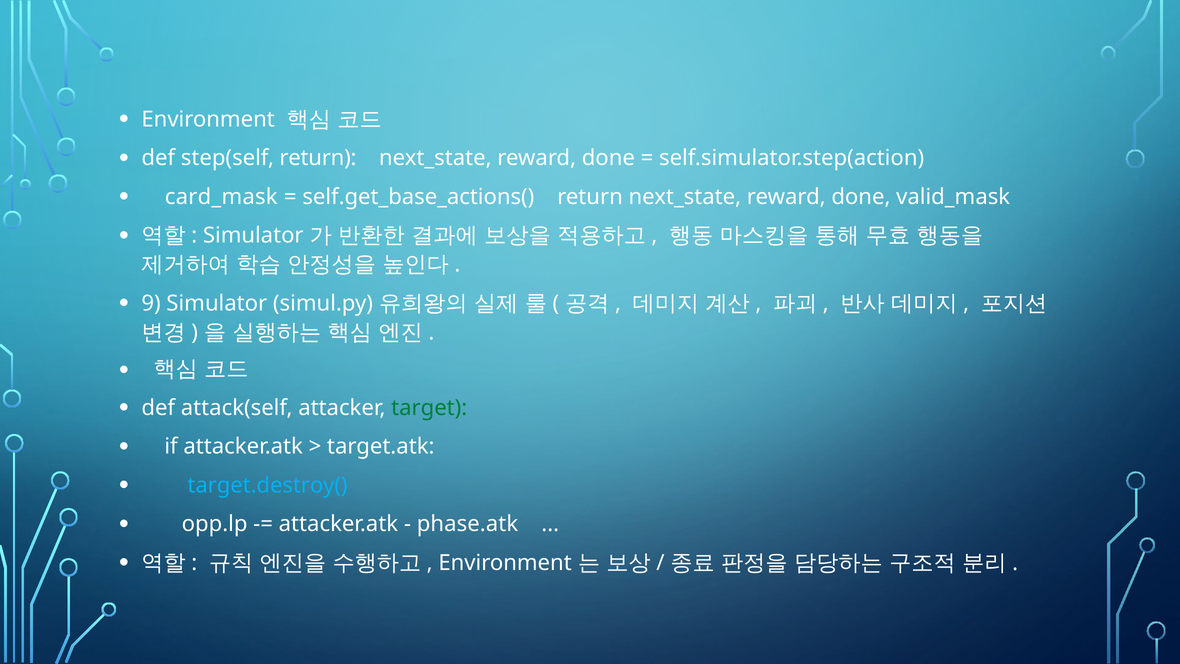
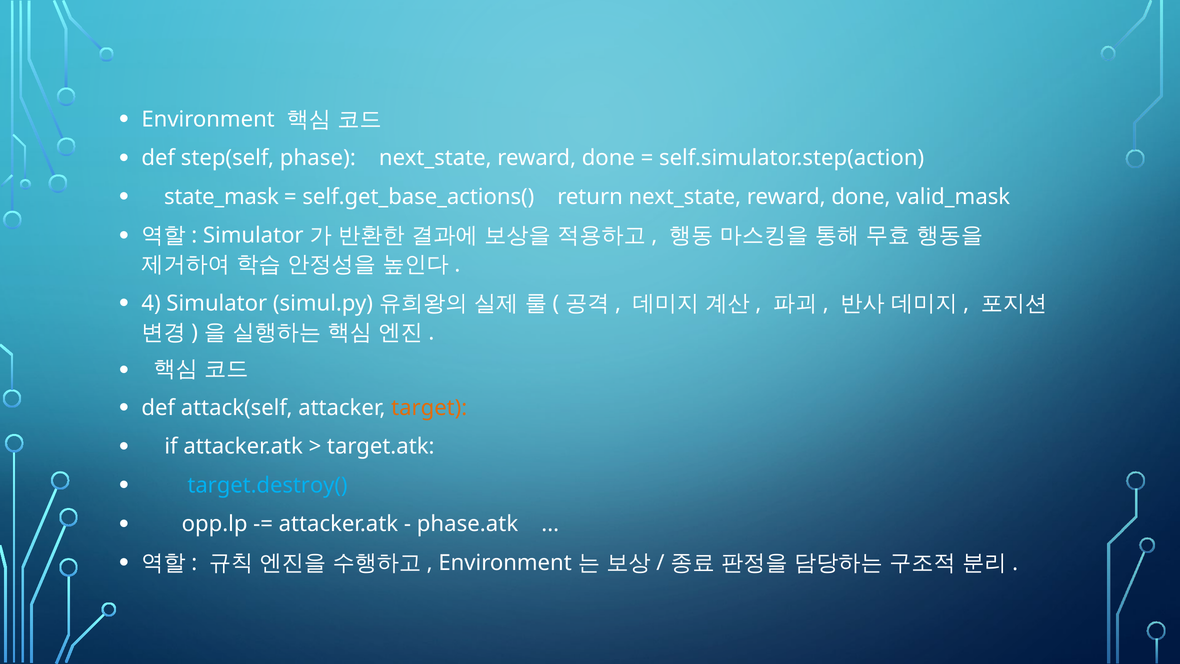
step(self return: return -> phase
card_mask: card_mask -> state_mask
9: 9 -> 4
target colour: green -> orange
